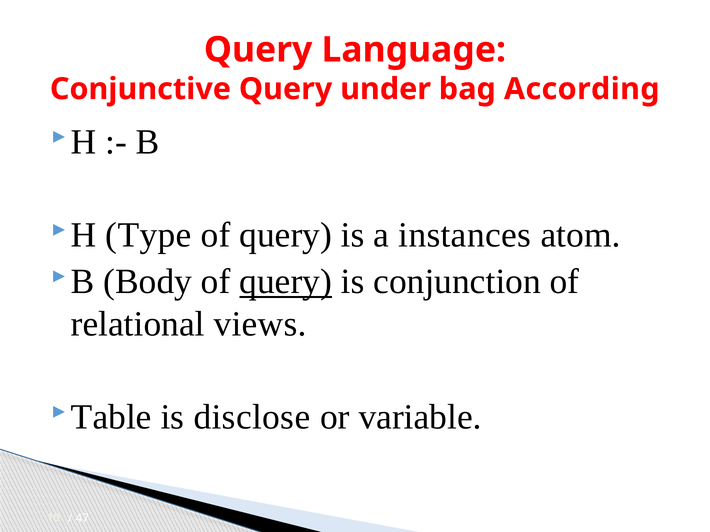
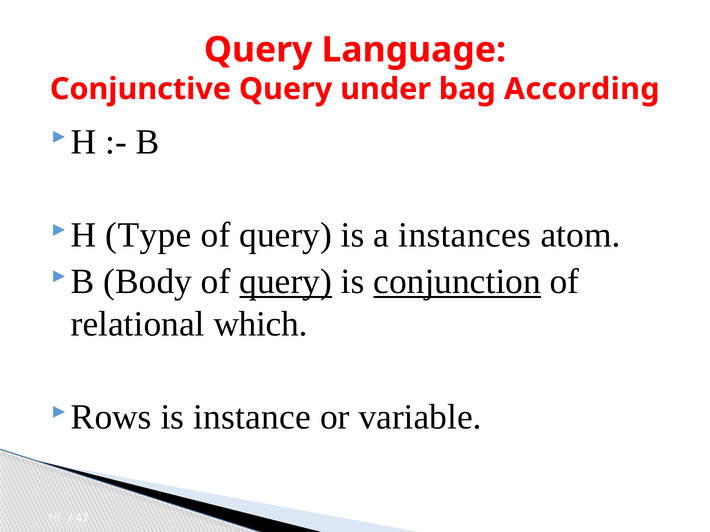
conjunction underline: none -> present
views: views -> which
Table: Table -> Rows
disclose: disclose -> instance
